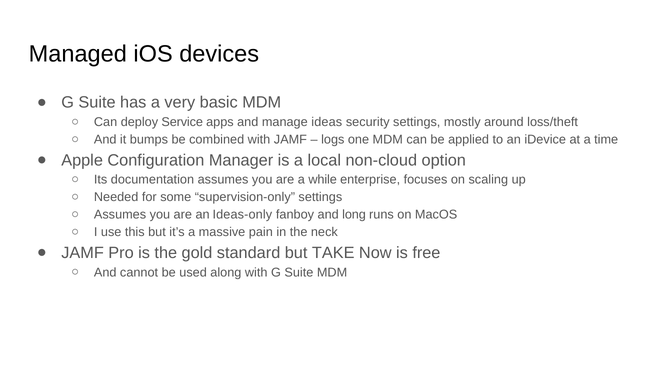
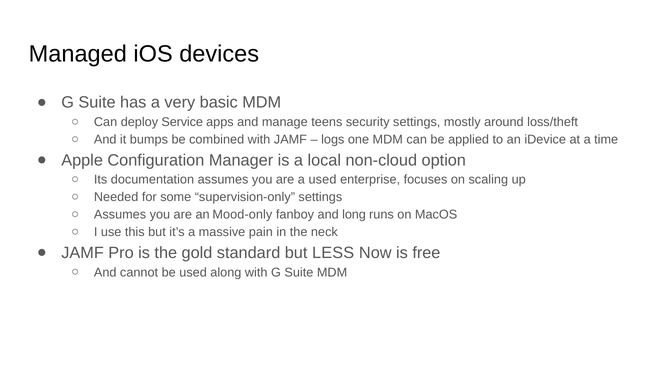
ideas: ideas -> teens
a while: while -> used
Ideas-only: Ideas-only -> Mood-only
TAKE: TAKE -> LESS
